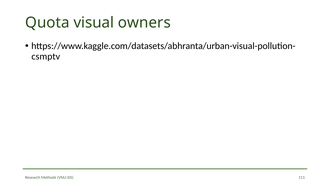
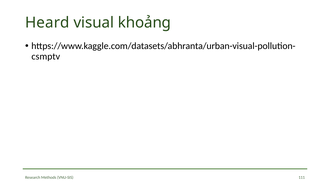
Quota: Quota -> Heard
owners: owners -> khoảng
